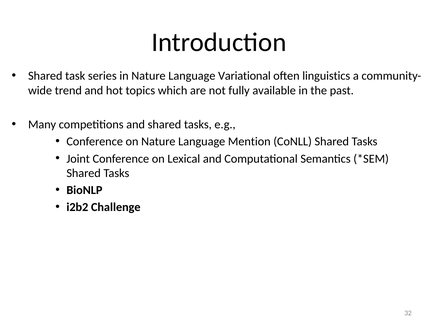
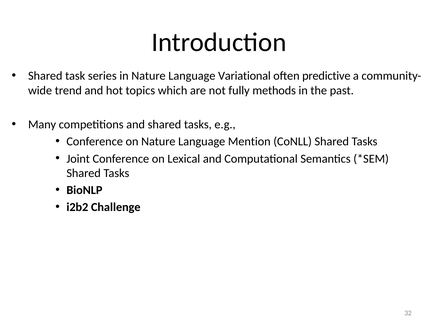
linguistics: linguistics -> predictive
available: available -> methods
